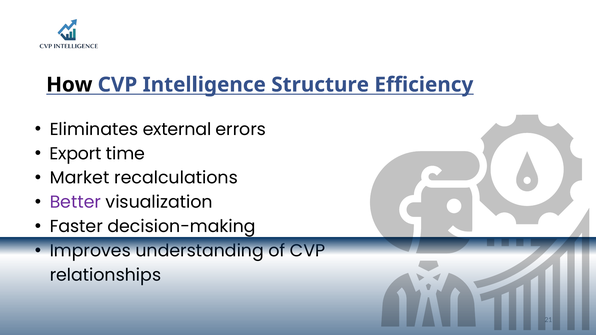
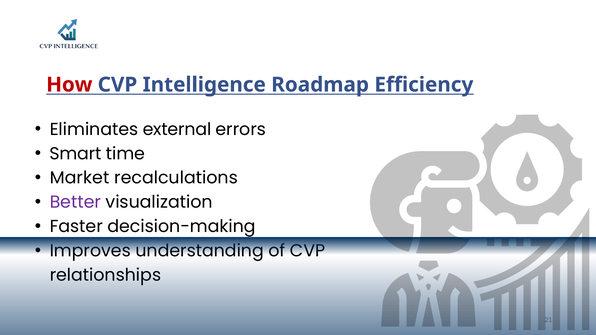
How colour: black -> red
Structure: Structure -> Roadmap
Export: Export -> Smart
